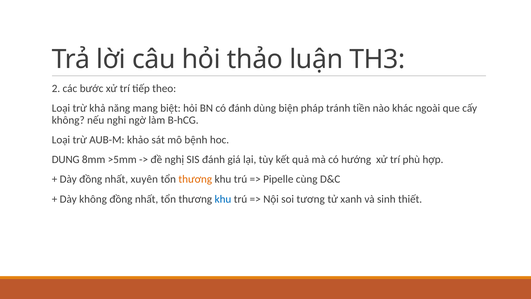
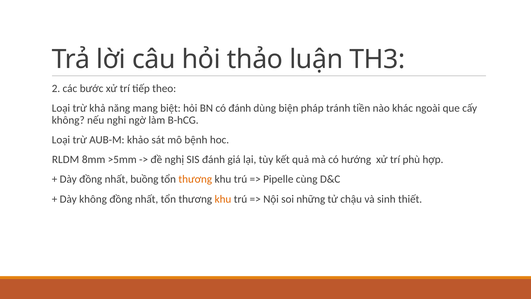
DUNG: DUNG -> RLDM
xuyên: xuyên -> buồng
khu at (223, 199) colour: blue -> orange
tương: tương -> những
xanh: xanh -> chậu
